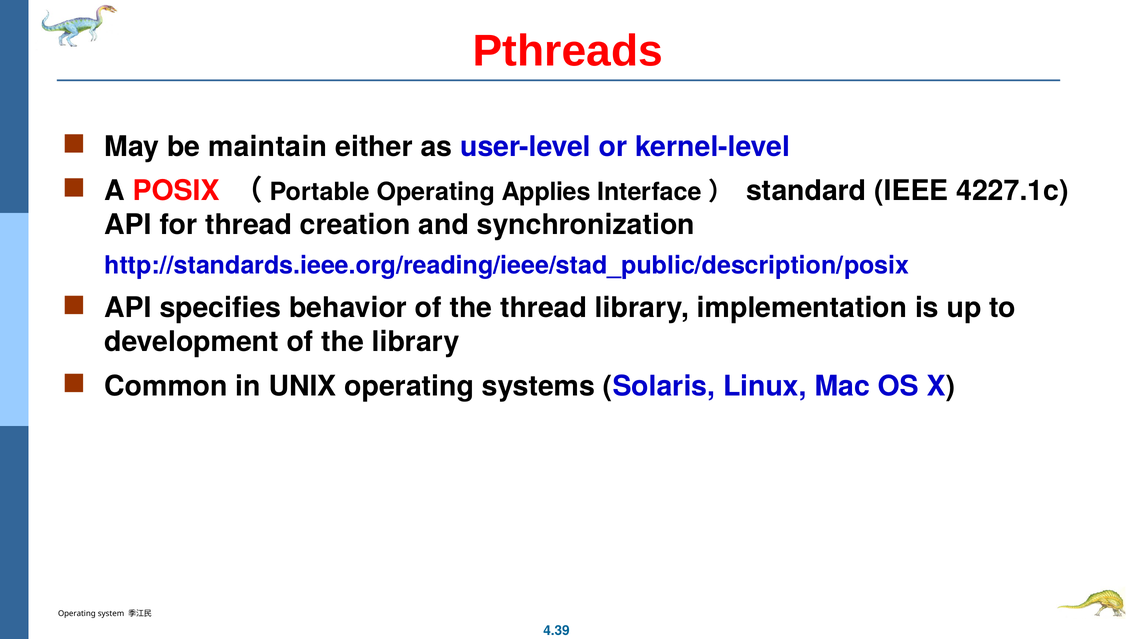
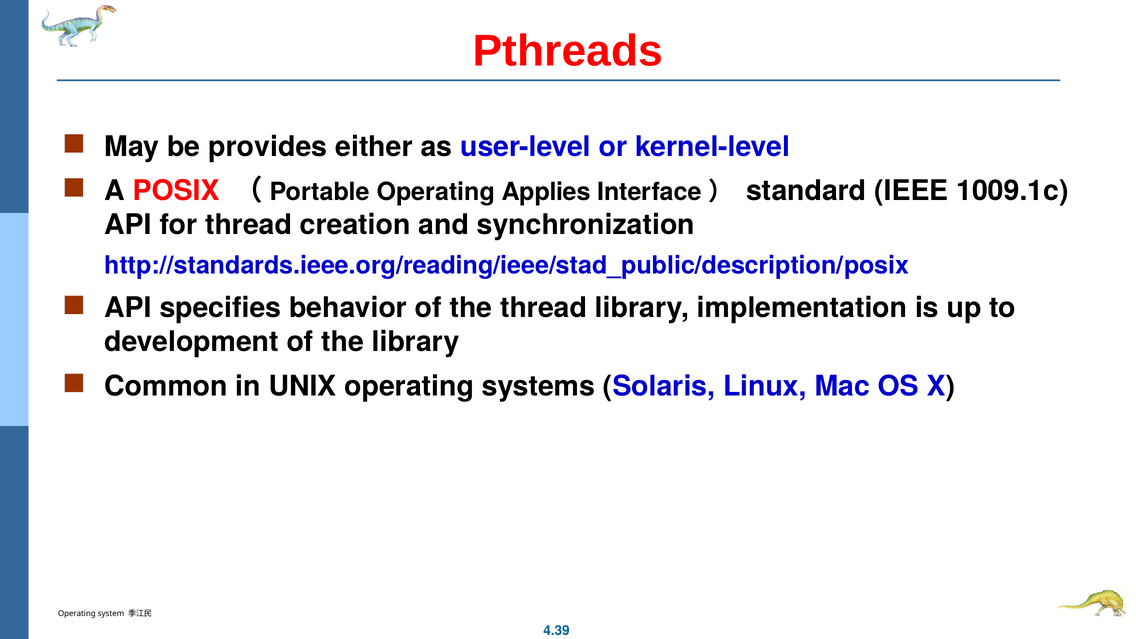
maintain: maintain -> provides
4227.1c: 4227.1c -> 1009.1c
